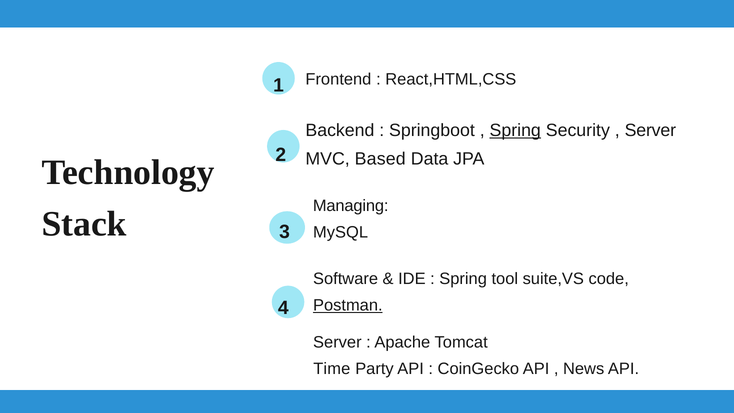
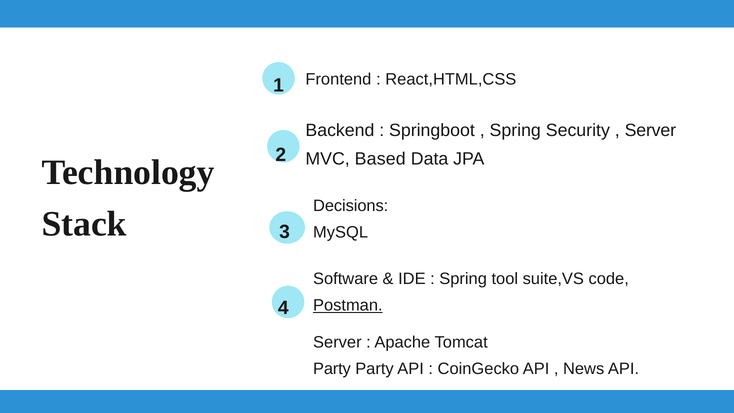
Spring at (515, 130) underline: present -> none
Managing: Managing -> Decisions
Time at (332, 369): Time -> Party
